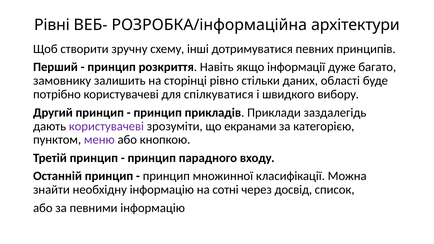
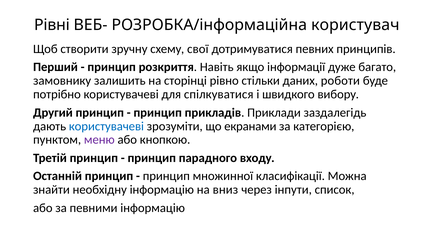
архітектури: архітектури -> користувач
інші: інші -> свої
області: області -> роботи
користувачеві at (106, 126) colour: purple -> blue
сотні: сотні -> вниз
досвід: досвід -> інпути
